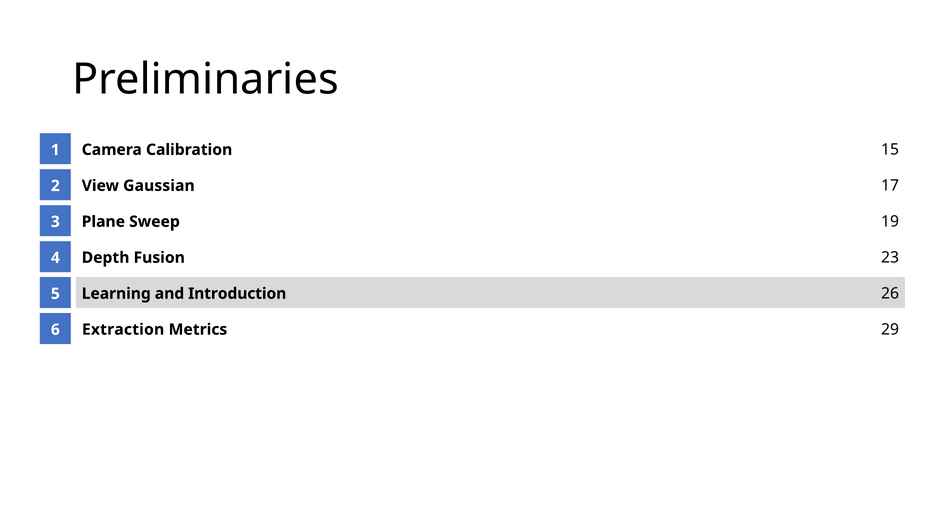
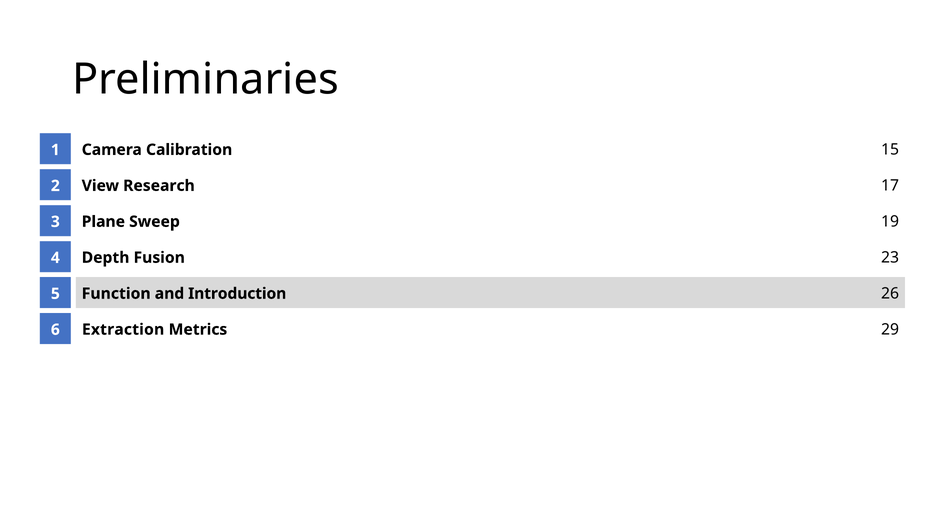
Gaussian: Gaussian -> Research
Learning: Learning -> Function
